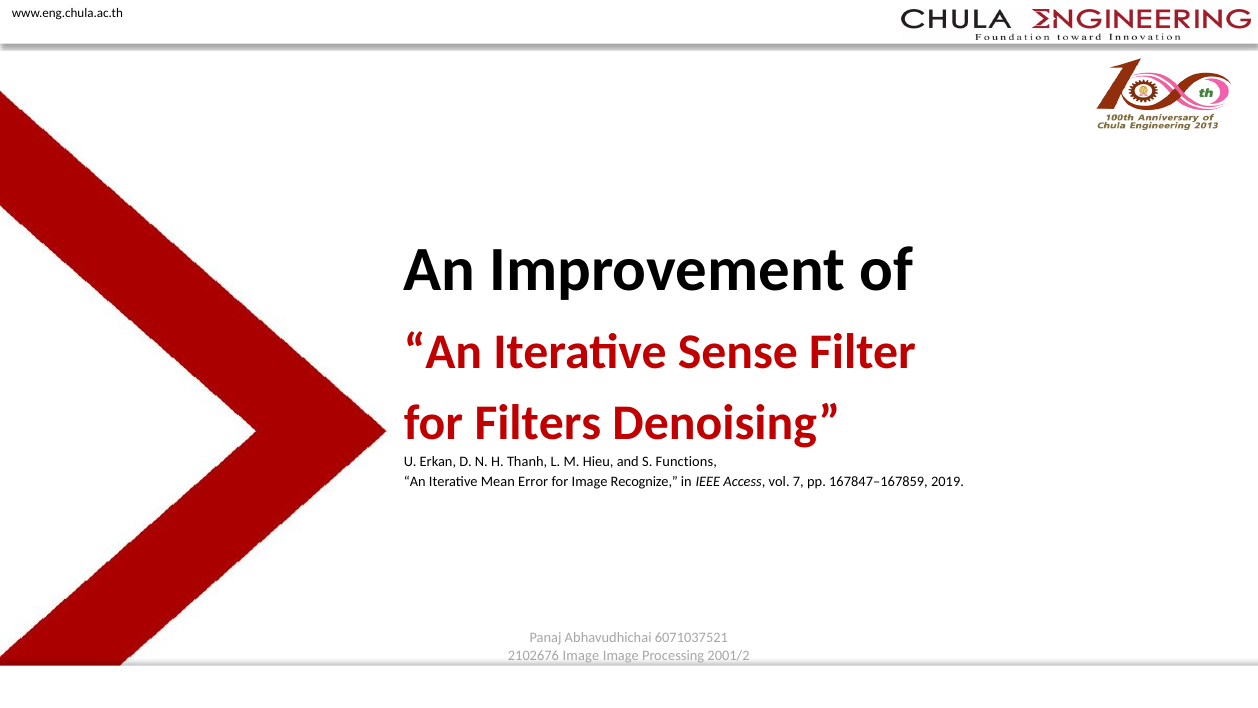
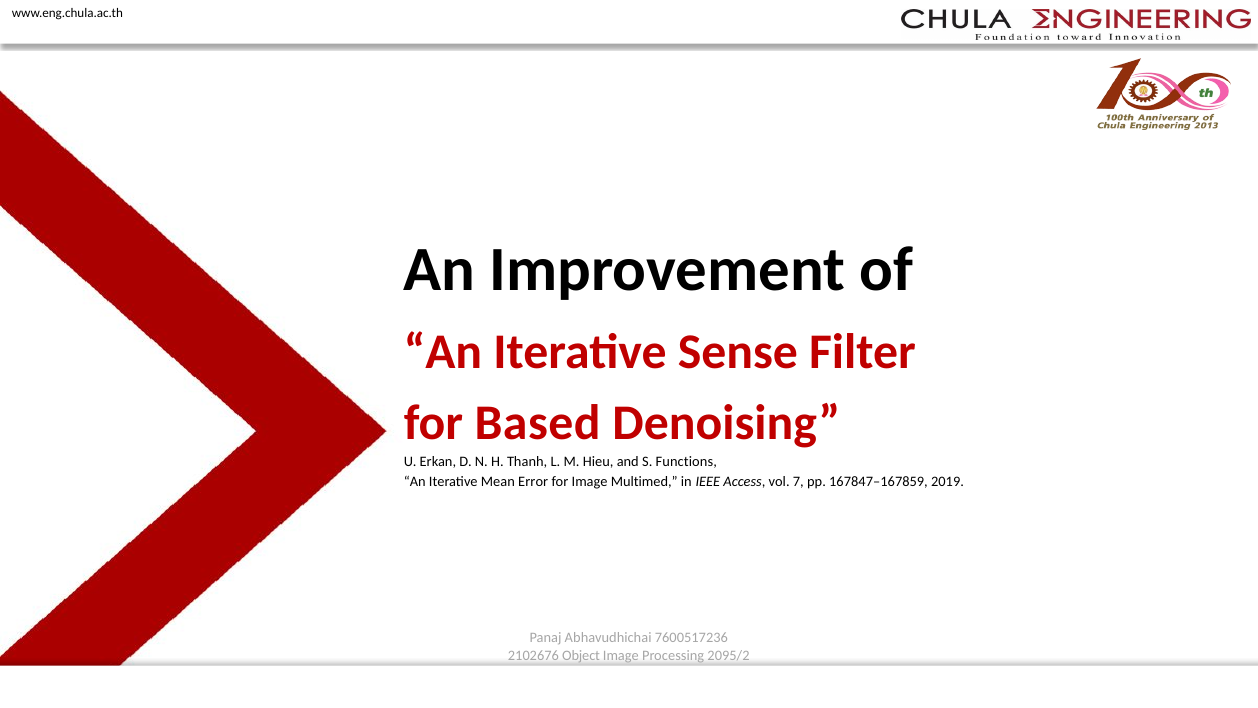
Filters: Filters -> Based
Recognize: Recognize -> Multimed
6071037521: 6071037521 -> 7600517236
2102676 Image: Image -> Object
2001/2: 2001/2 -> 2095/2
